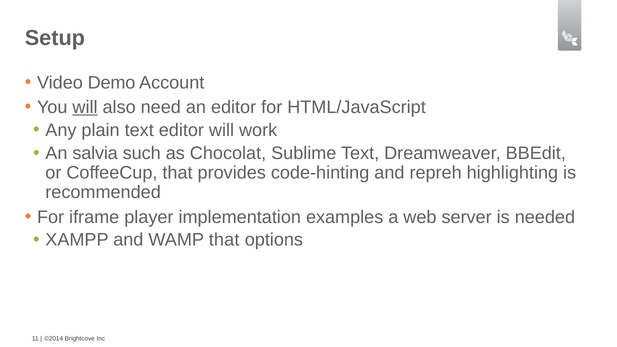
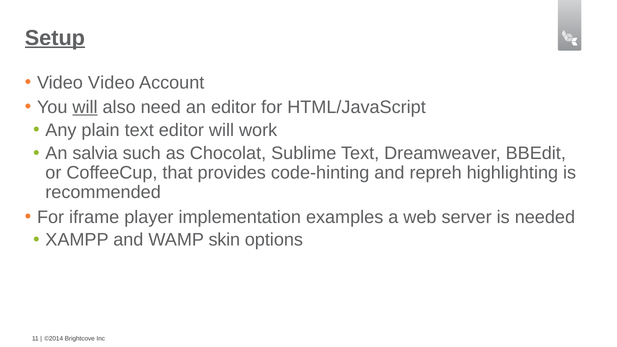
Setup underline: none -> present
Video Demo: Demo -> Video
WAMP that: that -> skin
